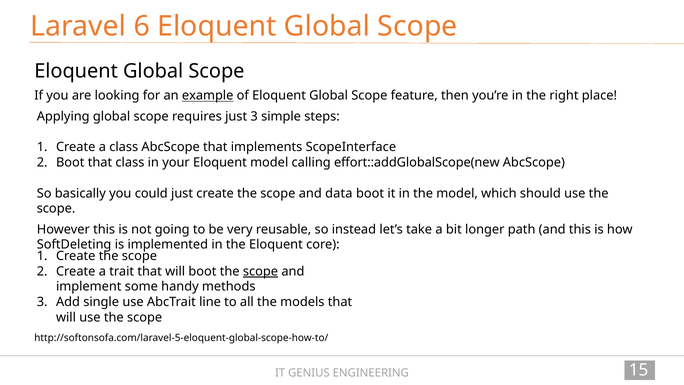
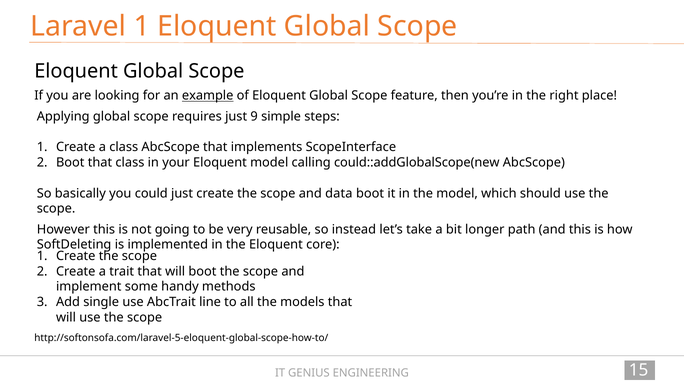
Laravel 6: 6 -> 1
just 3: 3 -> 9
effort::addGlobalScope(new: effort::addGlobalScope(new -> could::addGlobalScope(new
scope at (261, 271) underline: present -> none
